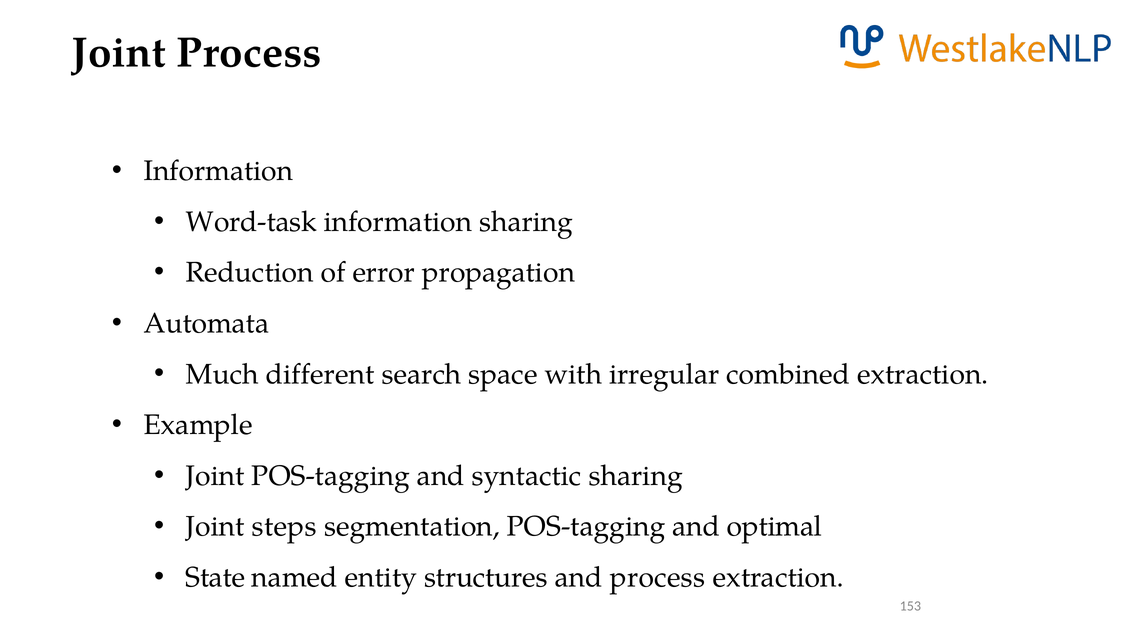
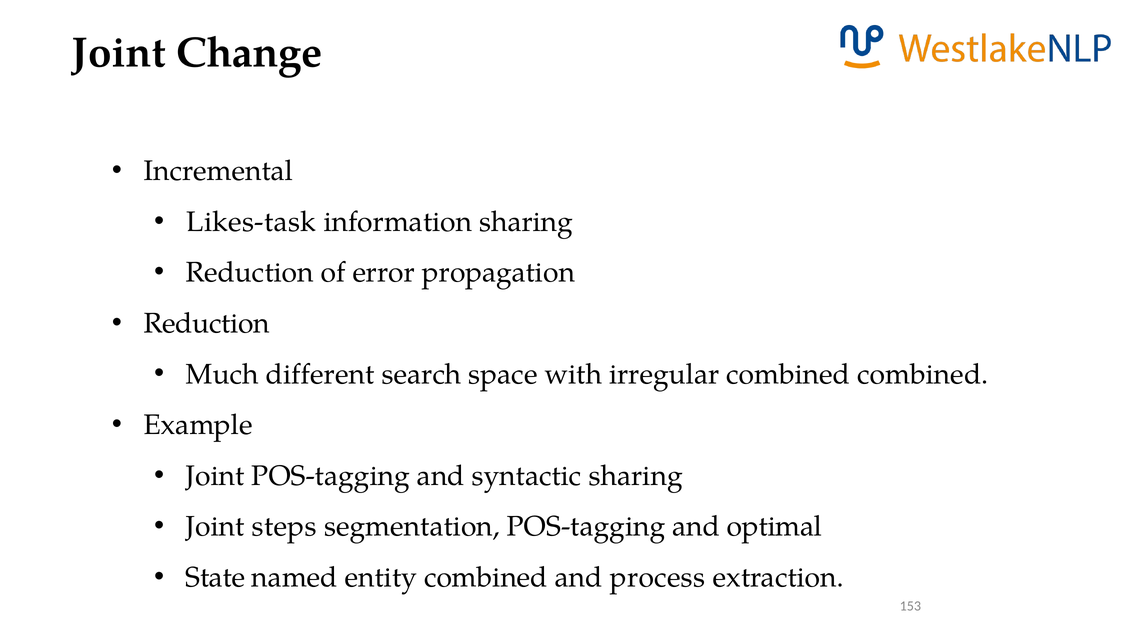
Joint Process: Process -> Change
Information at (218, 171): Information -> Incremental
Word-task: Word-task -> Likes-task
Automata at (206, 323): Automata -> Reduction
combined extraction: extraction -> combined
entity structures: structures -> combined
